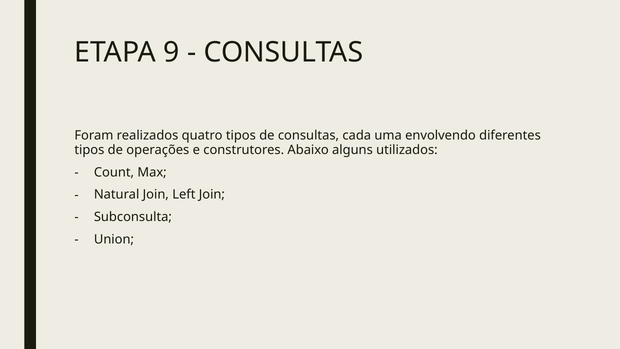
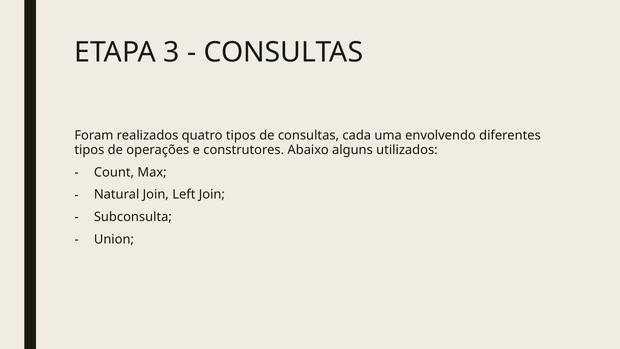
9: 9 -> 3
